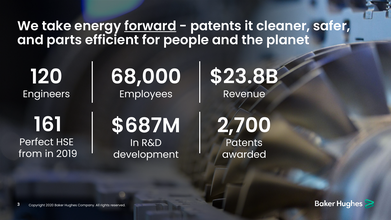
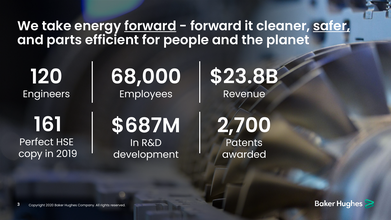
patents at (216, 26): patents -> forward
safer underline: none -> present
from: from -> copy
